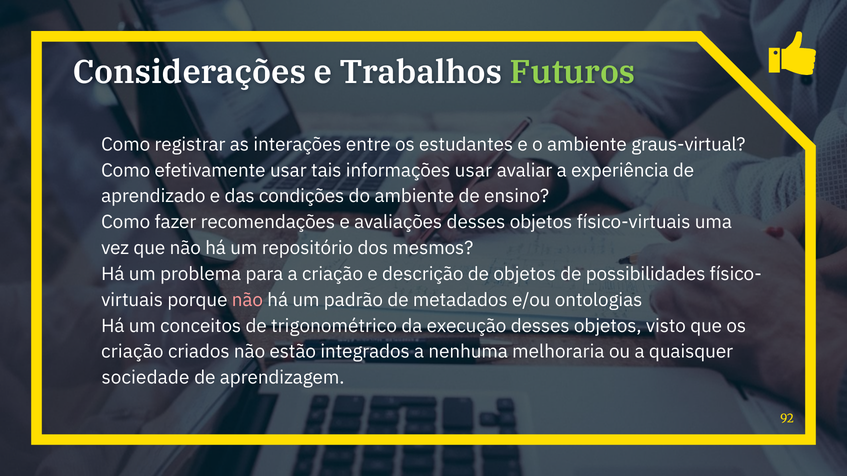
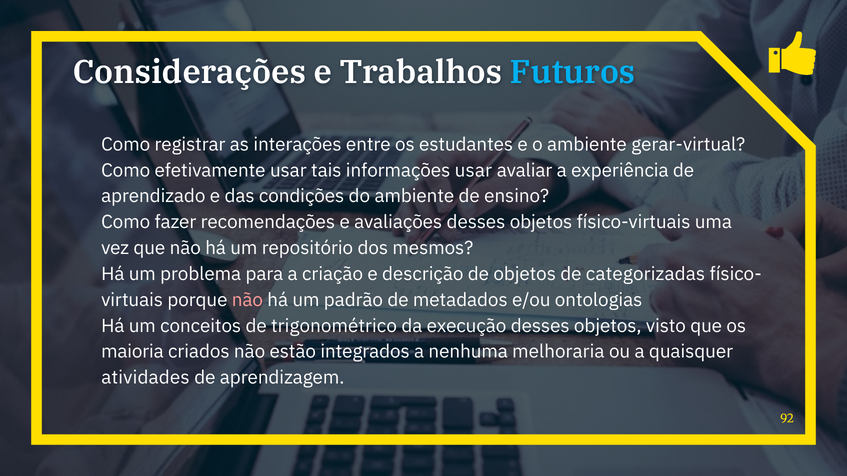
Futuros colour: light green -> light blue
graus-virtual: graus-virtual -> gerar-virtual
possibilidades: possibilidades -> categorizadas
criação at (132, 352): criação -> maioria
sociedade: sociedade -> atividades
